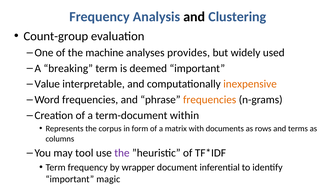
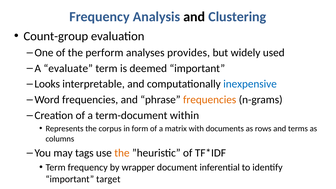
machine: machine -> perform
breaking: breaking -> evaluate
Value: Value -> Looks
inexpensive colour: orange -> blue
tool: tool -> tags
the at (122, 153) colour: purple -> orange
magic: magic -> target
